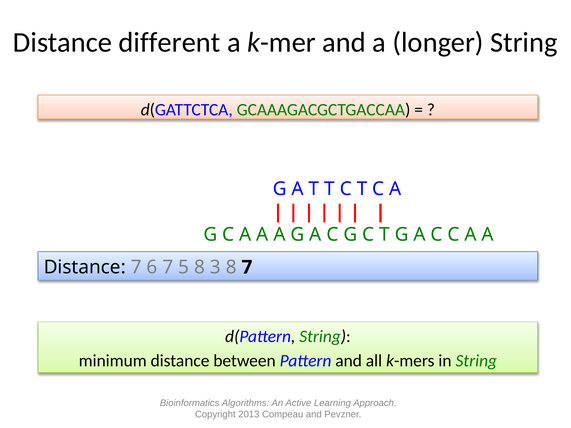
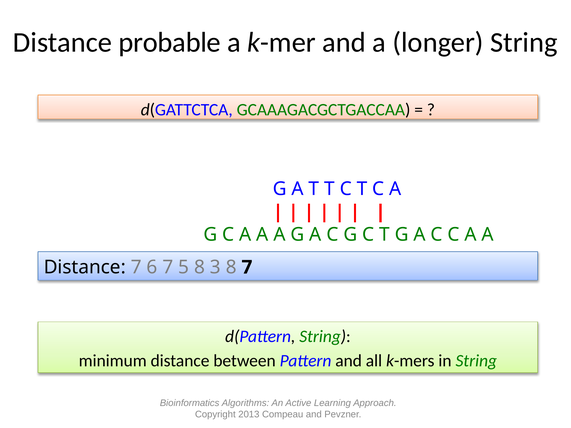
different: different -> probable
